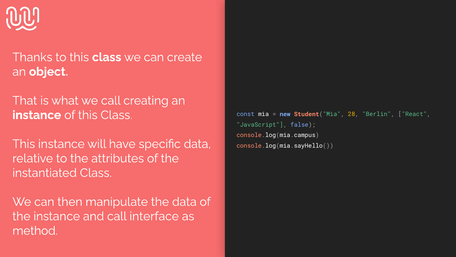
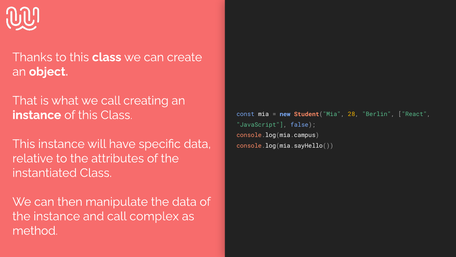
interface: interface -> complex
